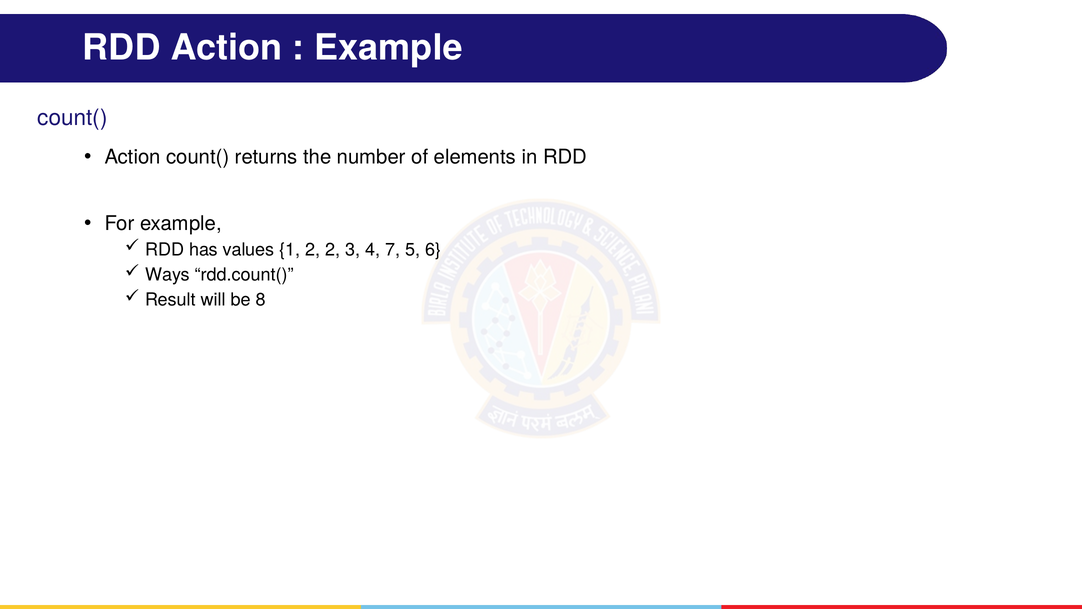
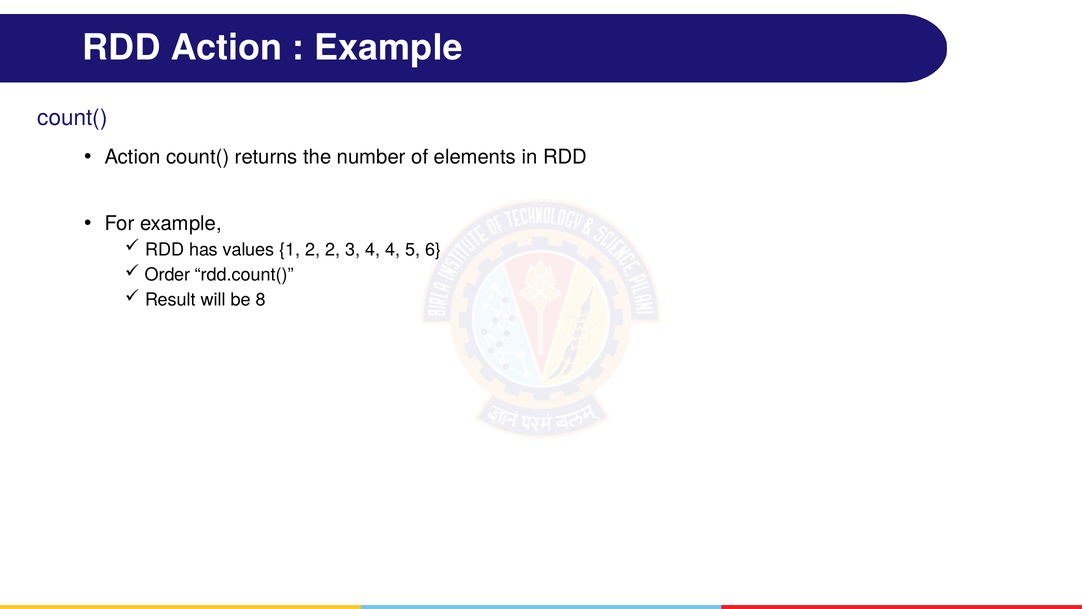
4 7: 7 -> 4
Ways: Ways -> Order
